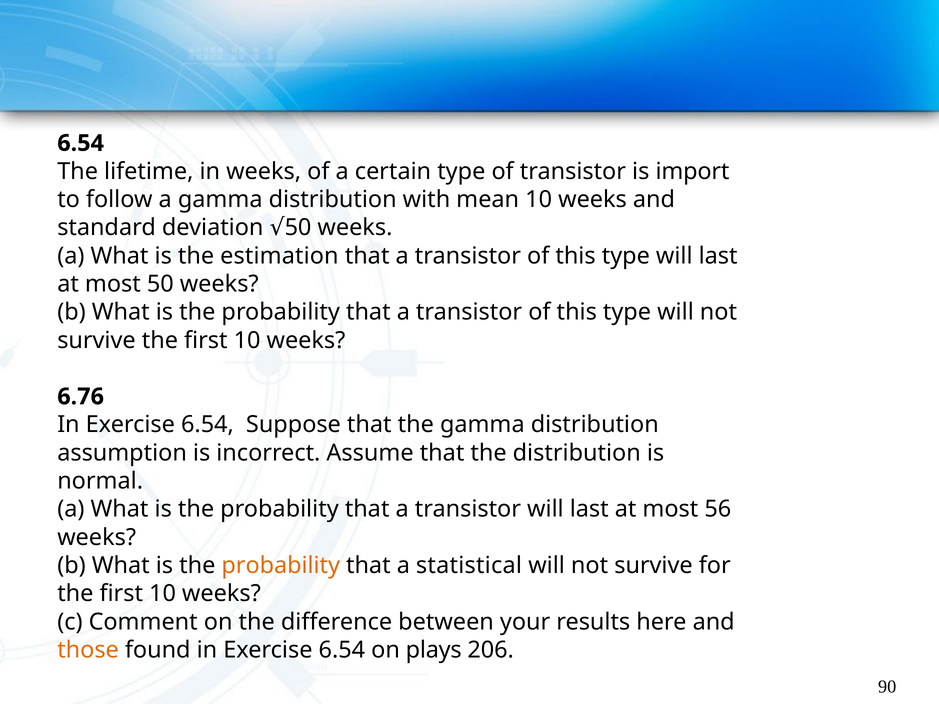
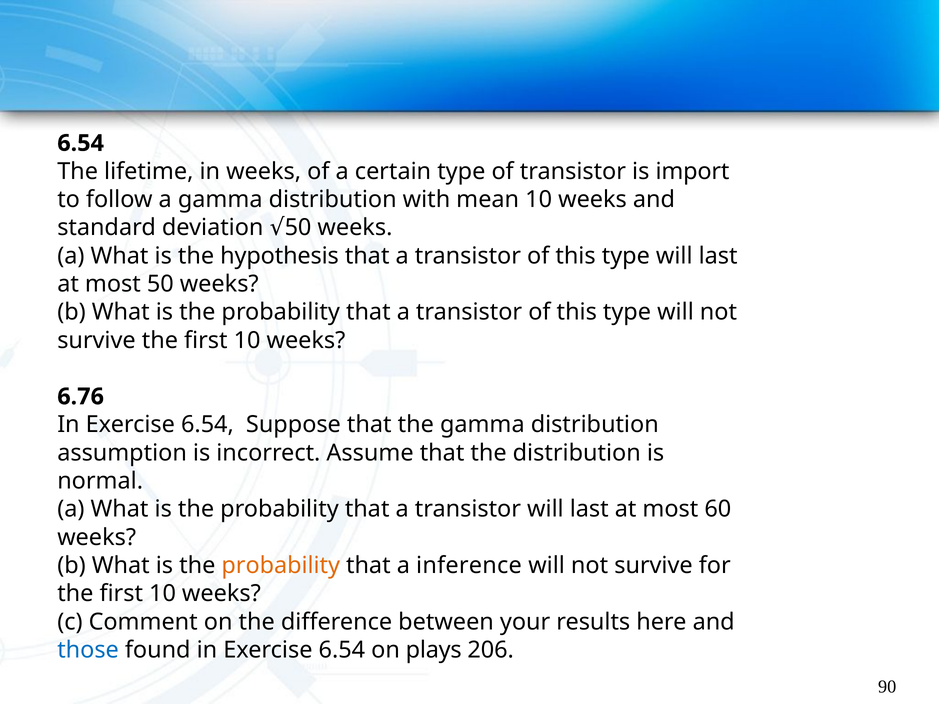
estimation: estimation -> hypothesis
56: 56 -> 60
statistical: statistical -> inference
those colour: orange -> blue
